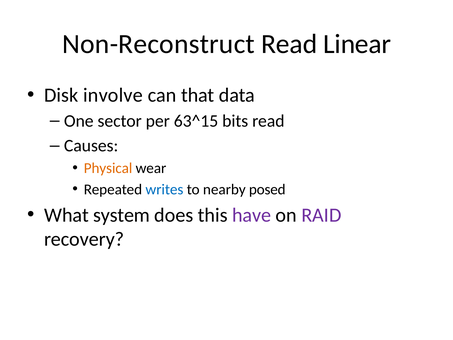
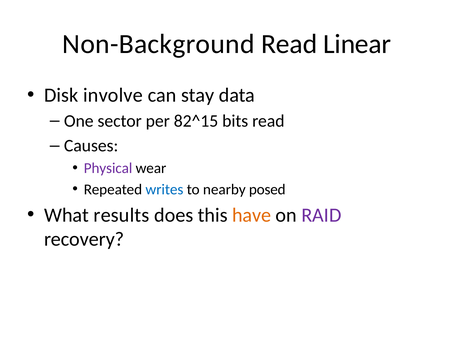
Non-Reconstruct: Non-Reconstruct -> Non-Background
that: that -> stay
63^15: 63^15 -> 82^15
Physical colour: orange -> purple
system: system -> results
have colour: purple -> orange
